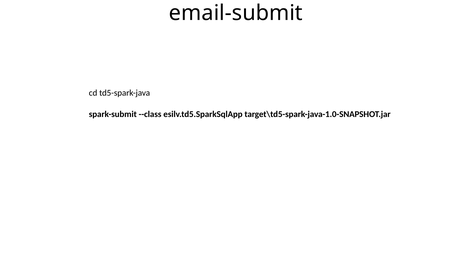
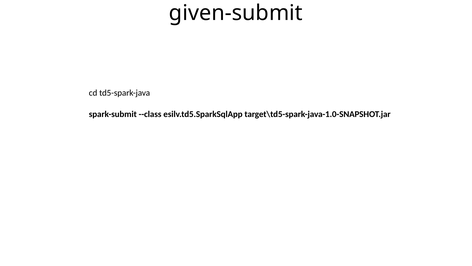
email-submit: email-submit -> given-submit
